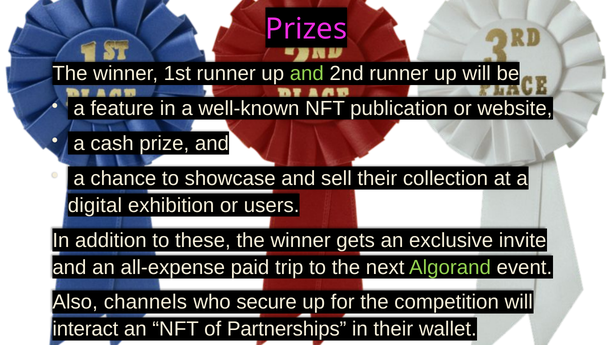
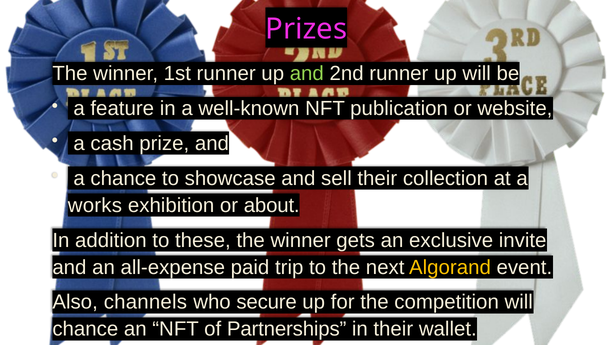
digital: digital -> works
users: users -> about
Algorand colour: light green -> yellow
interact at (85, 329): interact -> chance
